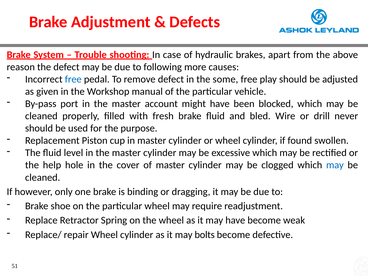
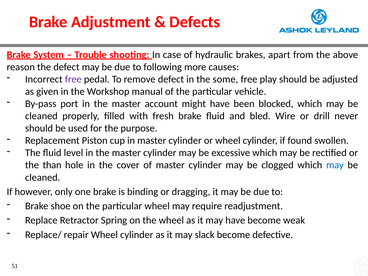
free at (73, 79) colour: blue -> purple
help: help -> than
bolts: bolts -> slack
